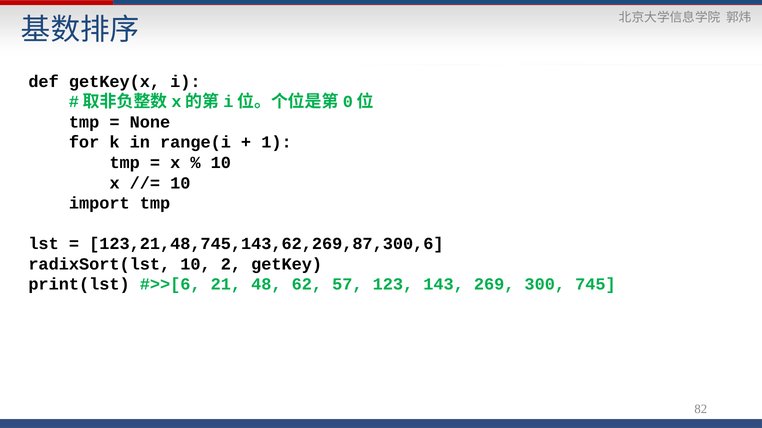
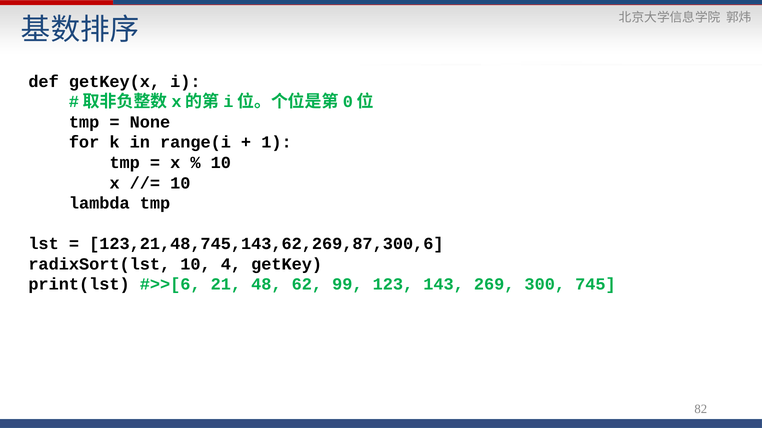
import: import -> lambda
2: 2 -> 4
57: 57 -> 99
